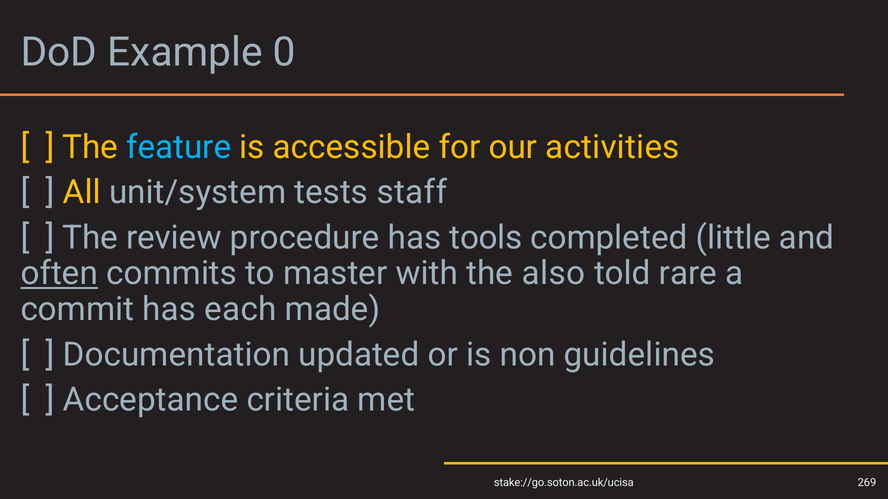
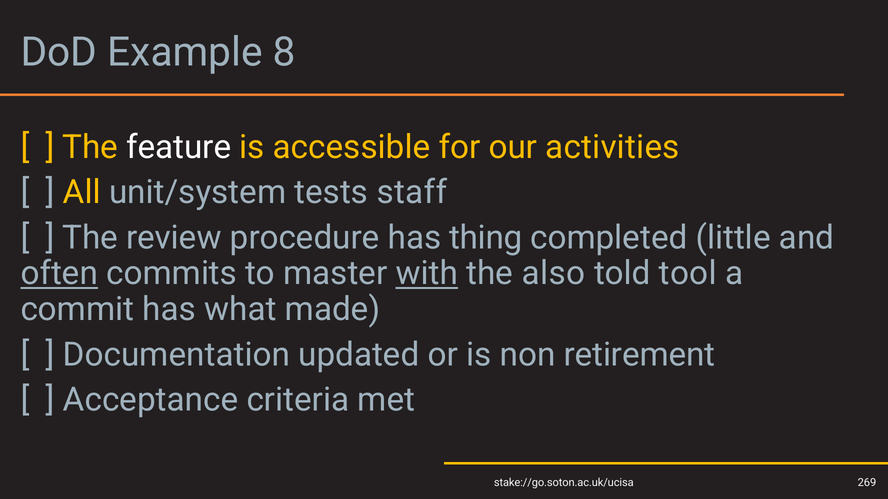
0: 0 -> 8
feature colour: light blue -> white
tools: tools -> thing
with underline: none -> present
rare: rare -> tool
each: each -> what
guidelines: guidelines -> retirement
